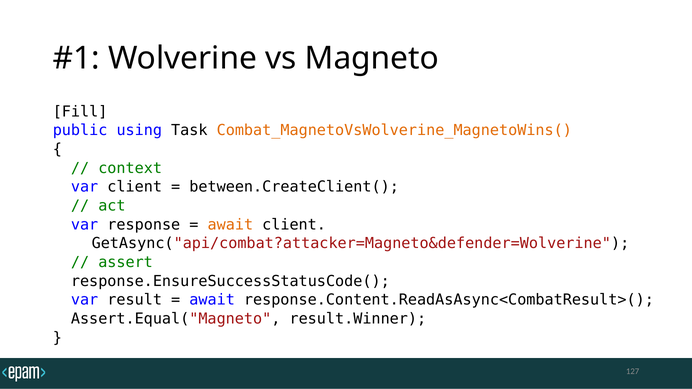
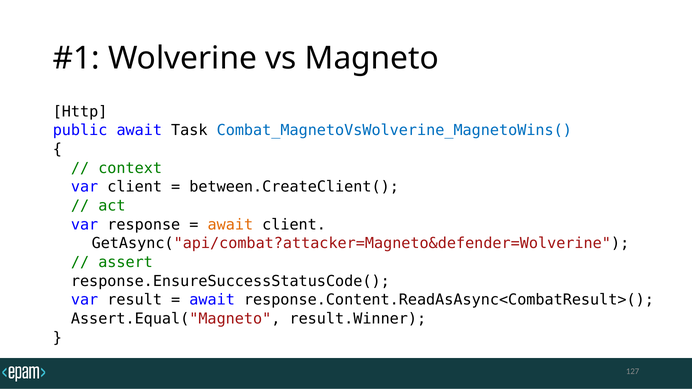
Fill: Fill -> Http
public using: using -> await
Combat_MagnetoVsWolverine_MagnetoWins( colour: orange -> blue
